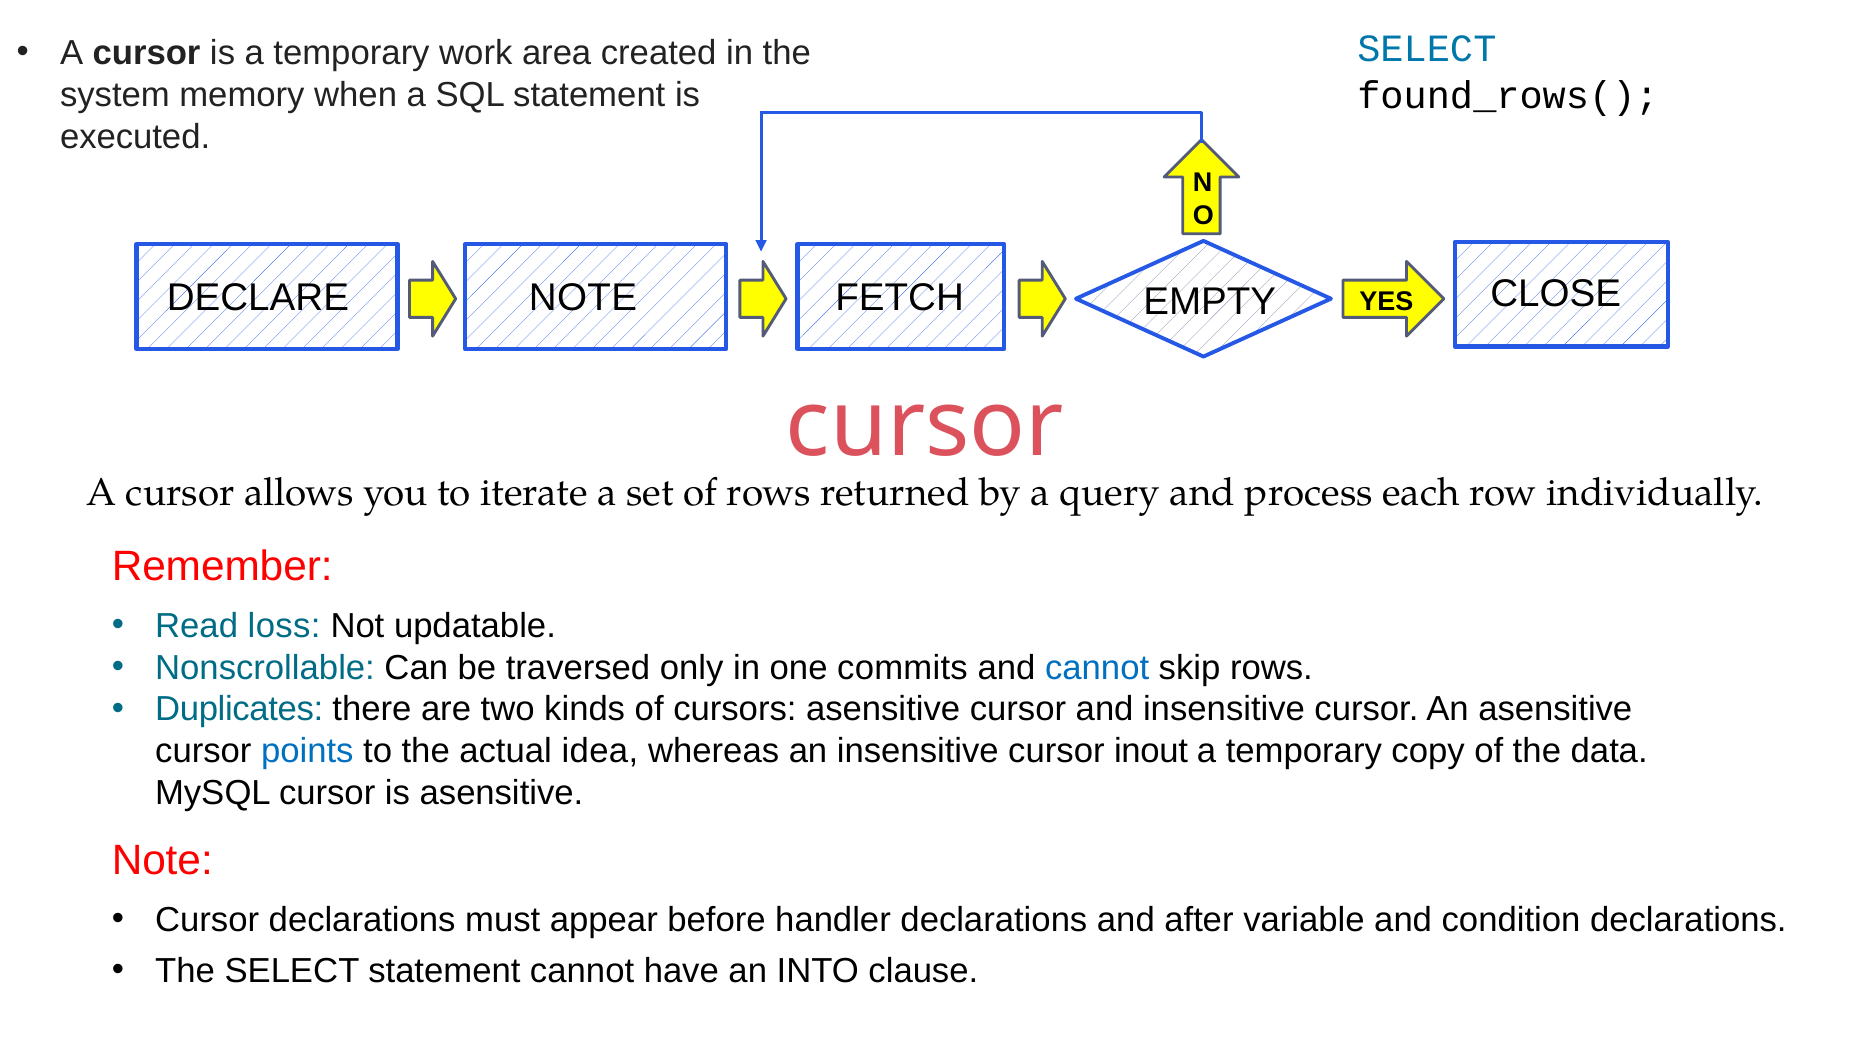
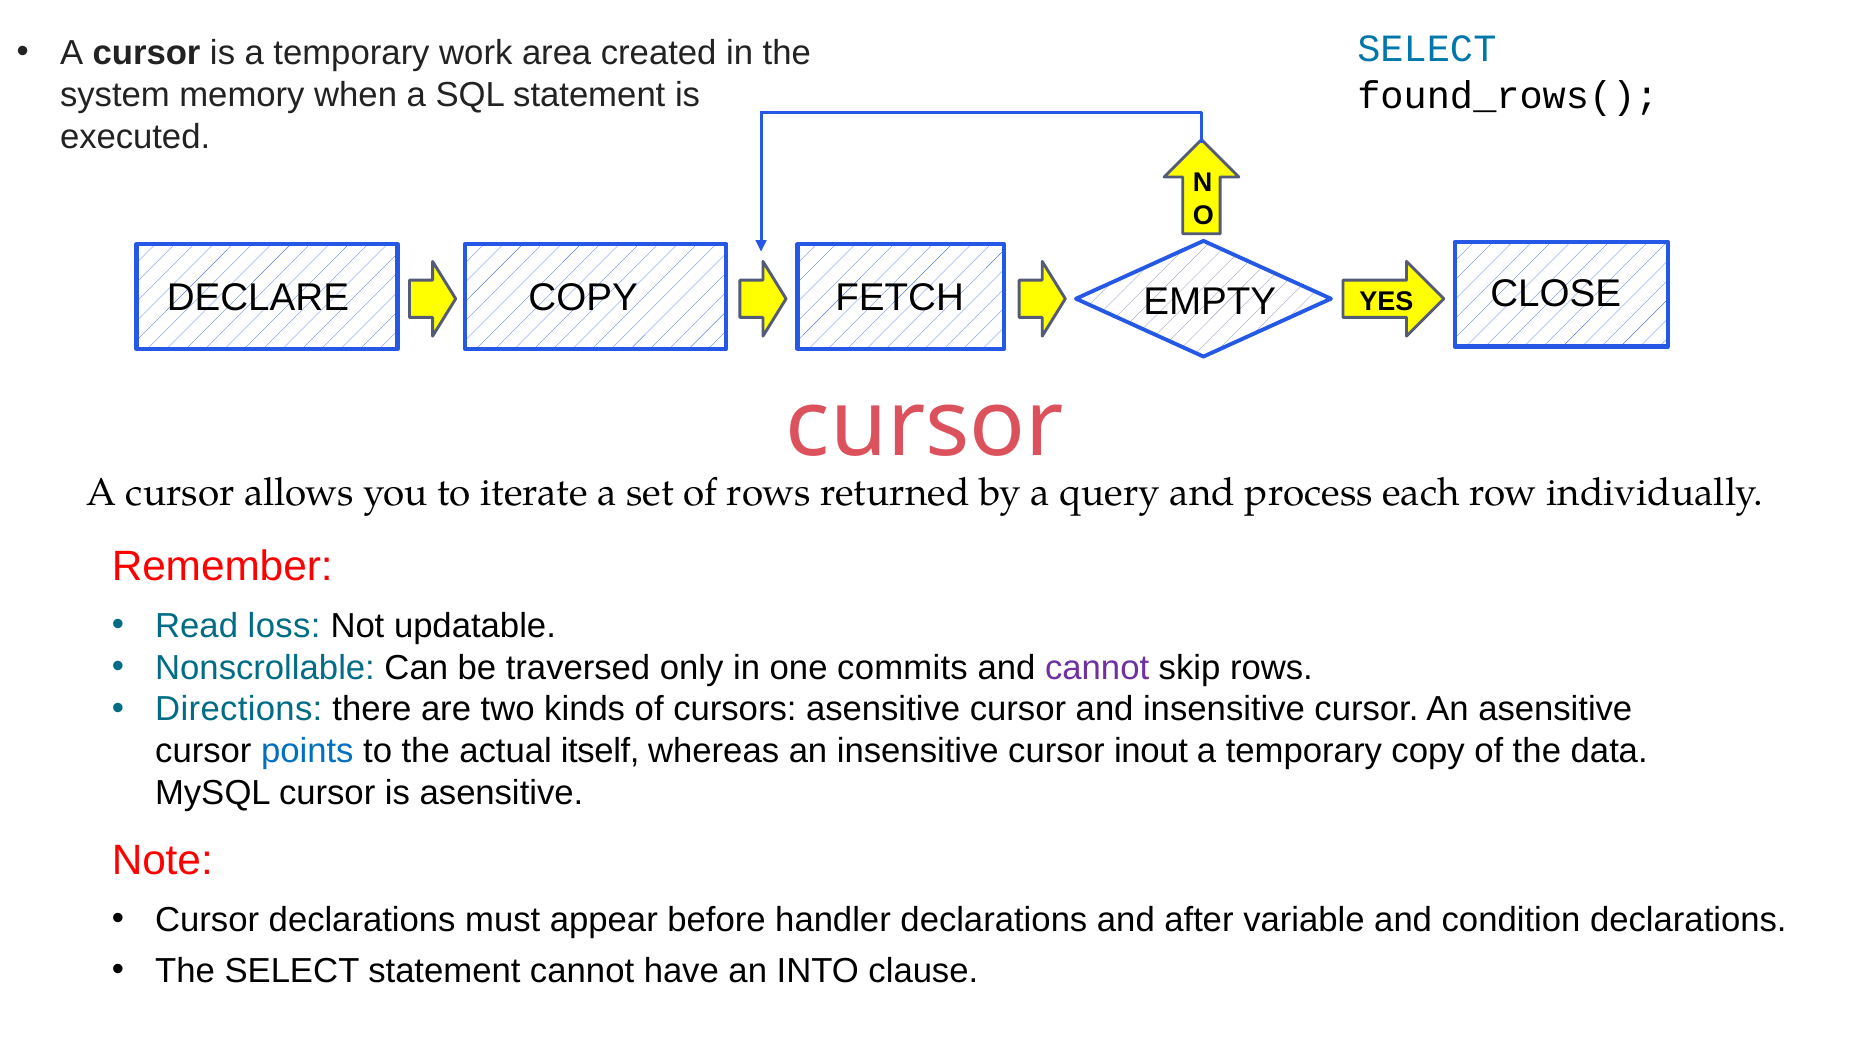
DECLARE NOTE: NOTE -> COPY
cannot at (1097, 668) colour: blue -> purple
Duplicates: Duplicates -> Directions
idea: idea -> itself
